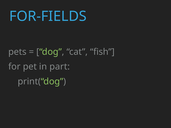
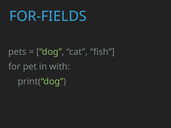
part: part -> with
